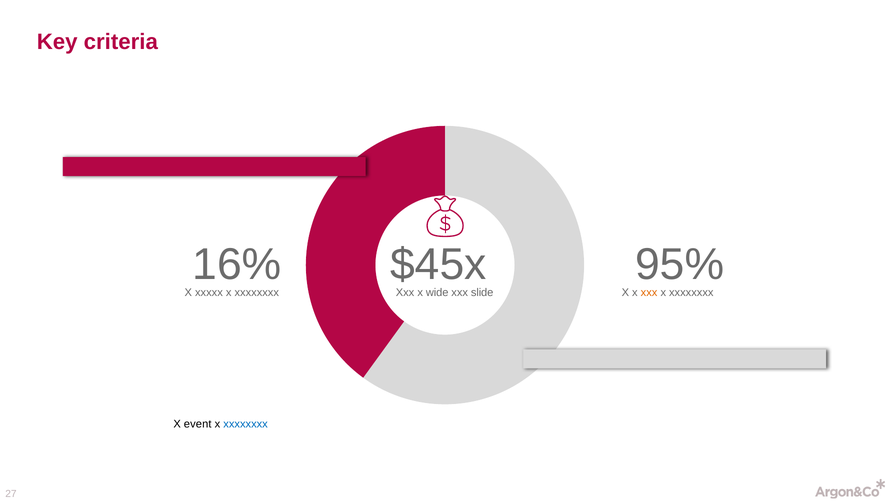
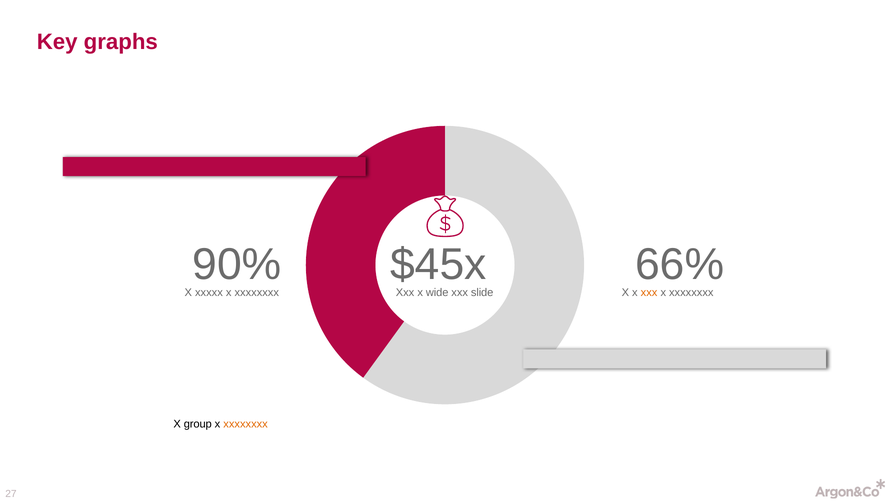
criteria: criteria -> graphs
16%: 16% -> 90%
95%: 95% -> 66%
event: event -> group
xxxxxxxx at (246, 424) colour: blue -> orange
